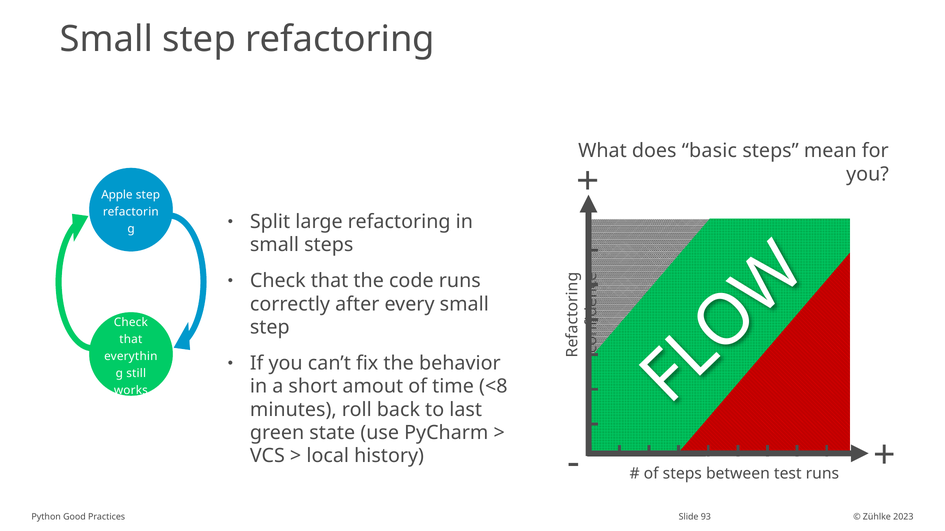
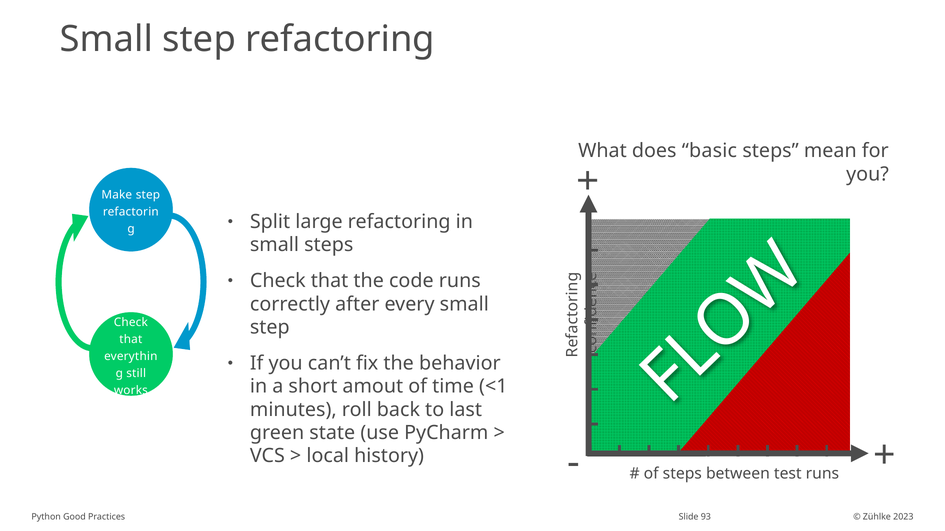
Apple: Apple -> Make
<8: <8 -> <1
